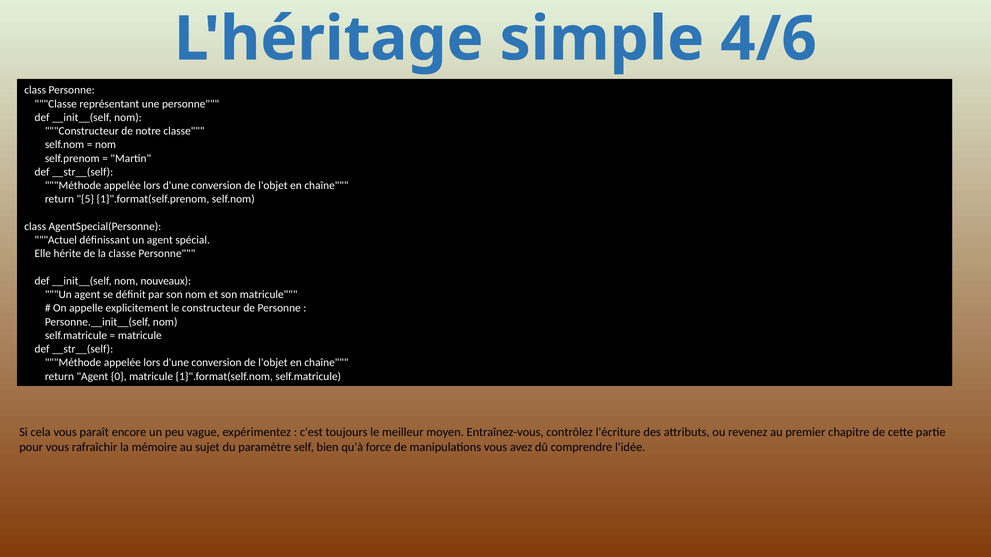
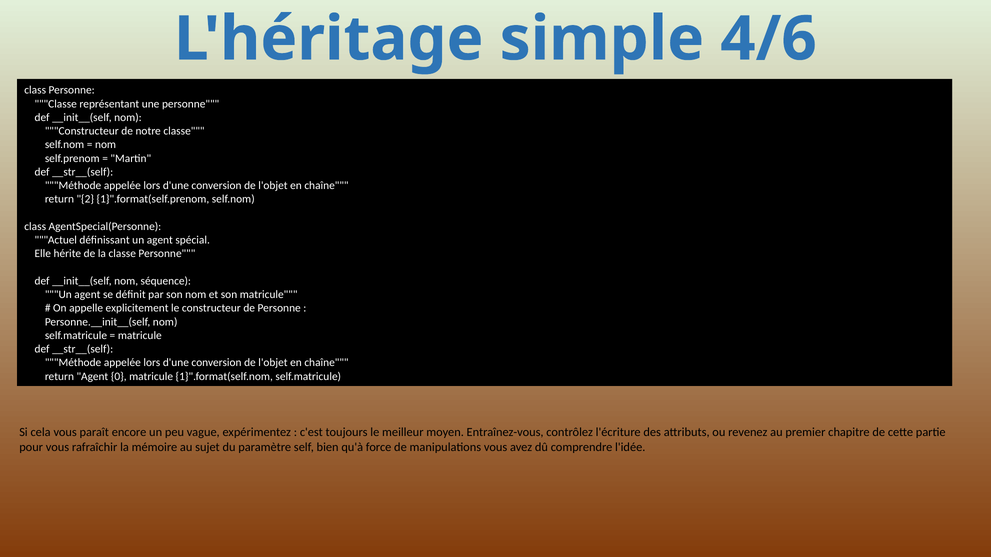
5: 5 -> 2
nouveaux: nouveaux -> séquence
